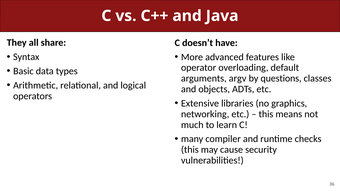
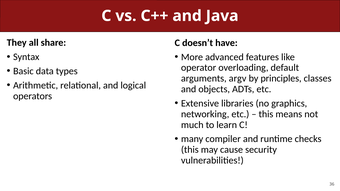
questions: questions -> principles
